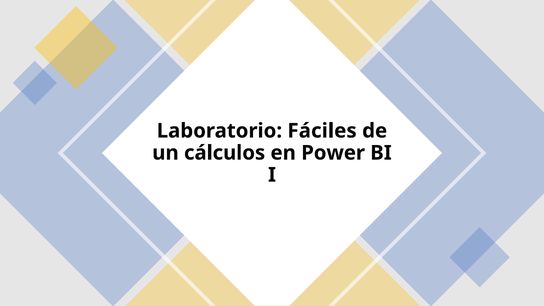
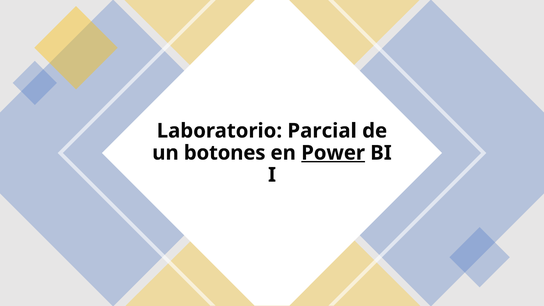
Fáciles: Fáciles -> Parcial
cálculos: cálculos -> botones
Power underline: none -> present
